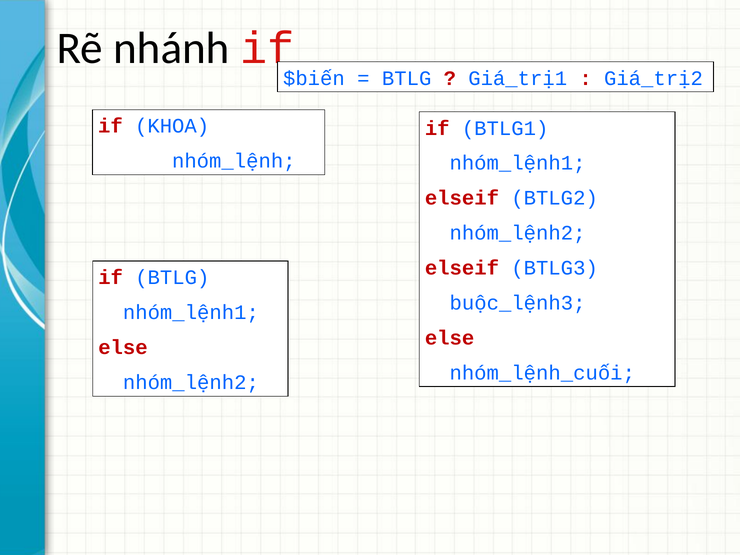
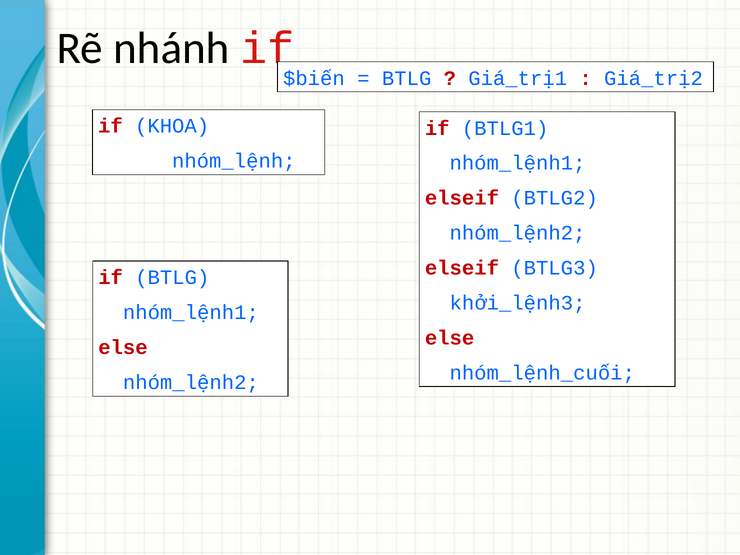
buộc_lệnh3: buộc_lệnh3 -> khởi_lệnh3
